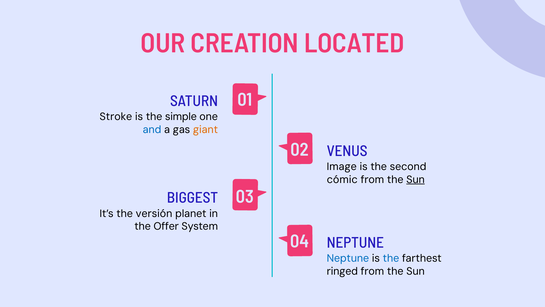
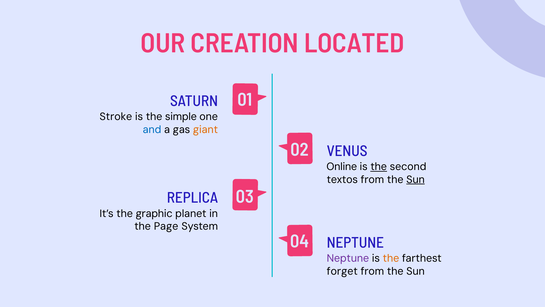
Image: Image -> Online
the at (379, 167) underline: none -> present
cómic: cómic -> textos
BIGGEST: BIGGEST -> REPLICA
versión: versión -> graphic
Offer: Offer -> Page
Neptune at (348, 258) colour: blue -> purple
the at (391, 258) colour: blue -> orange
ringed: ringed -> forget
